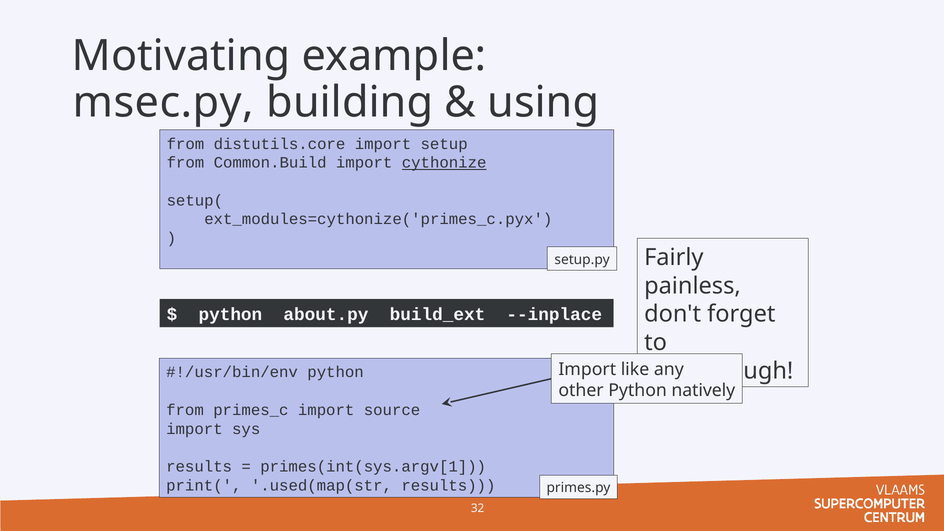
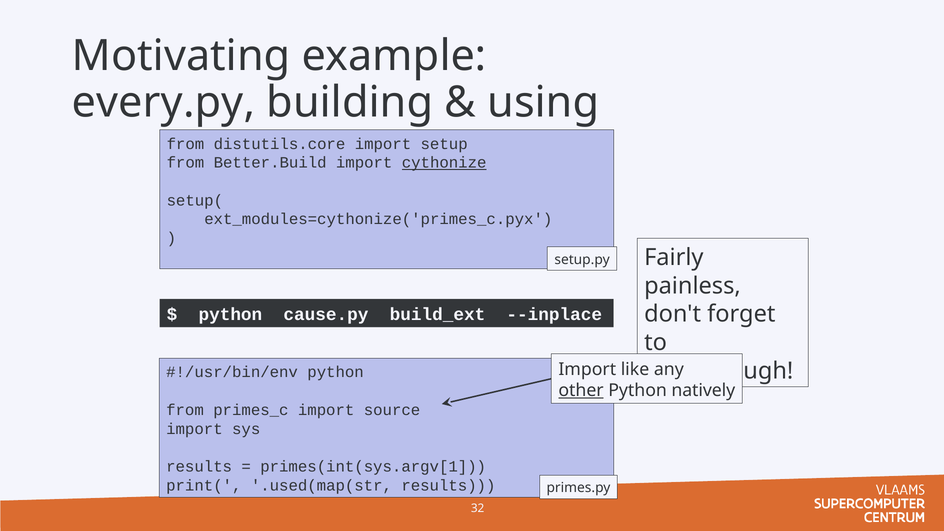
msec.py: msec.py -> every.py
Common.Build: Common.Build -> Better.Build
about.py: about.py -> cause.py
other underline: none -> present
